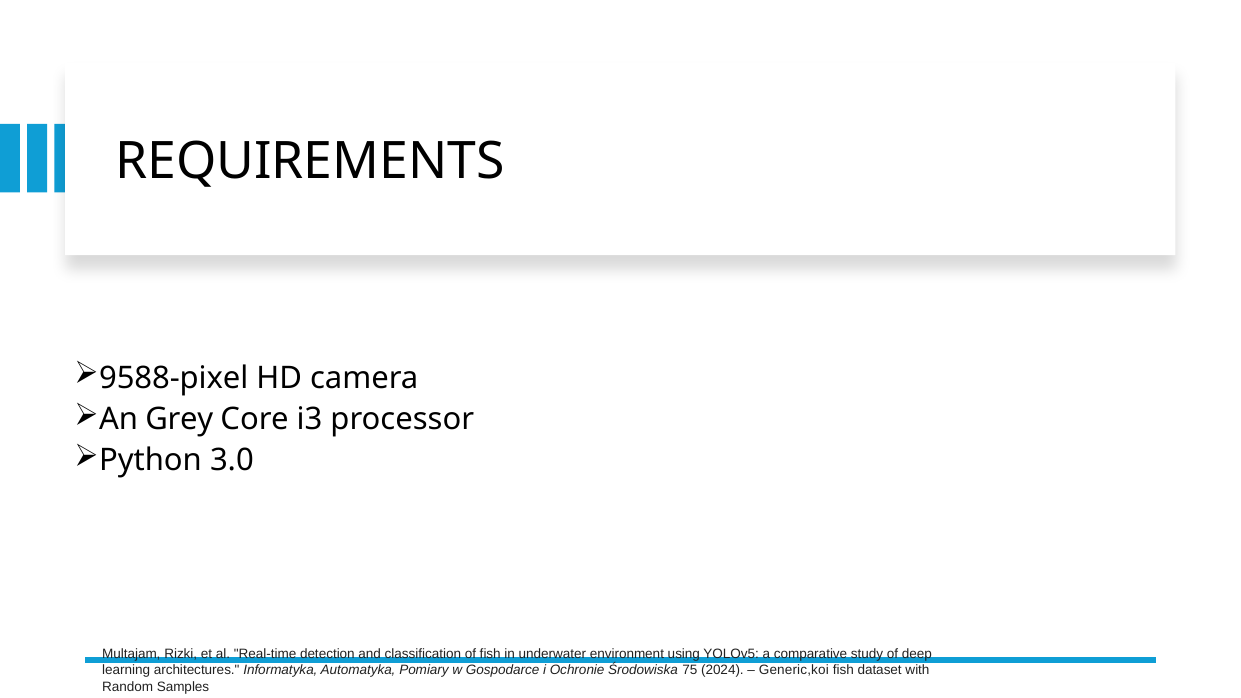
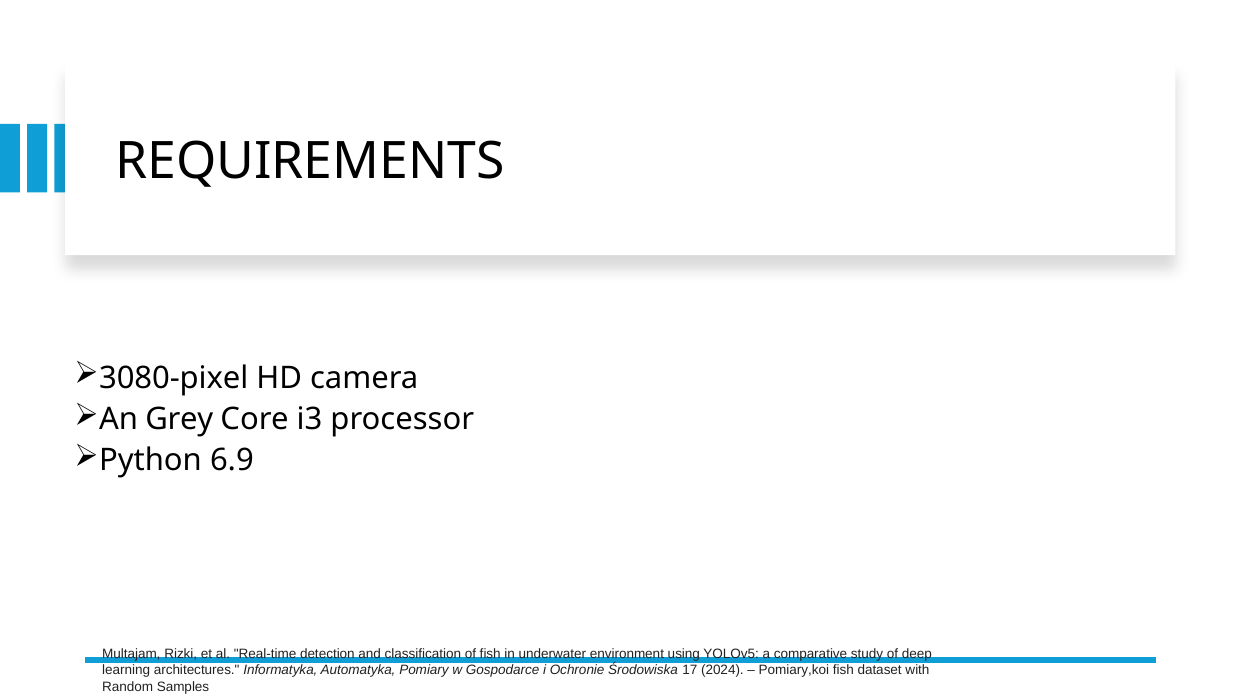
9588-pixel: 9588-pixel -> 3080-pixel
3.0: 3.0 -> 6.9
75: 75 -> 17
Generic,koi: Generic,koi -> Pomiary,koi
